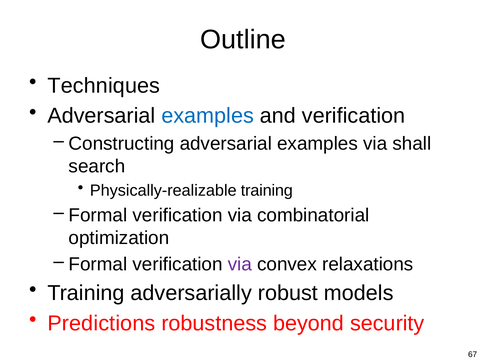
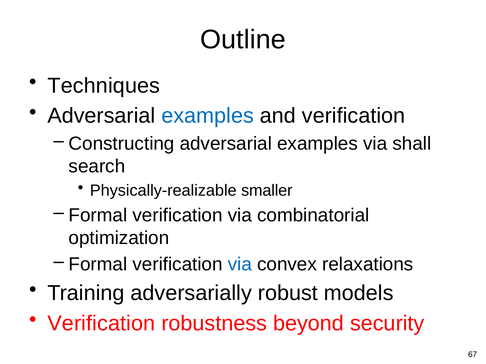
Physically-realizable training: training -> smaller
via at (240, 265) colour: purple -> blue
Predictions at (101, 324): Predictions -> Verification
